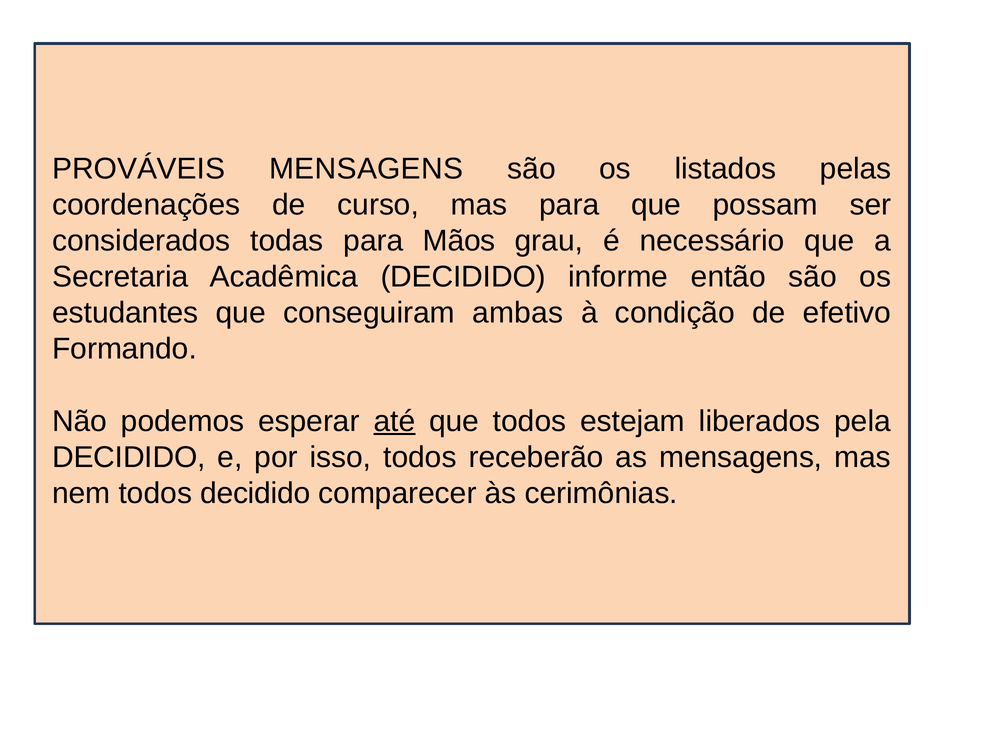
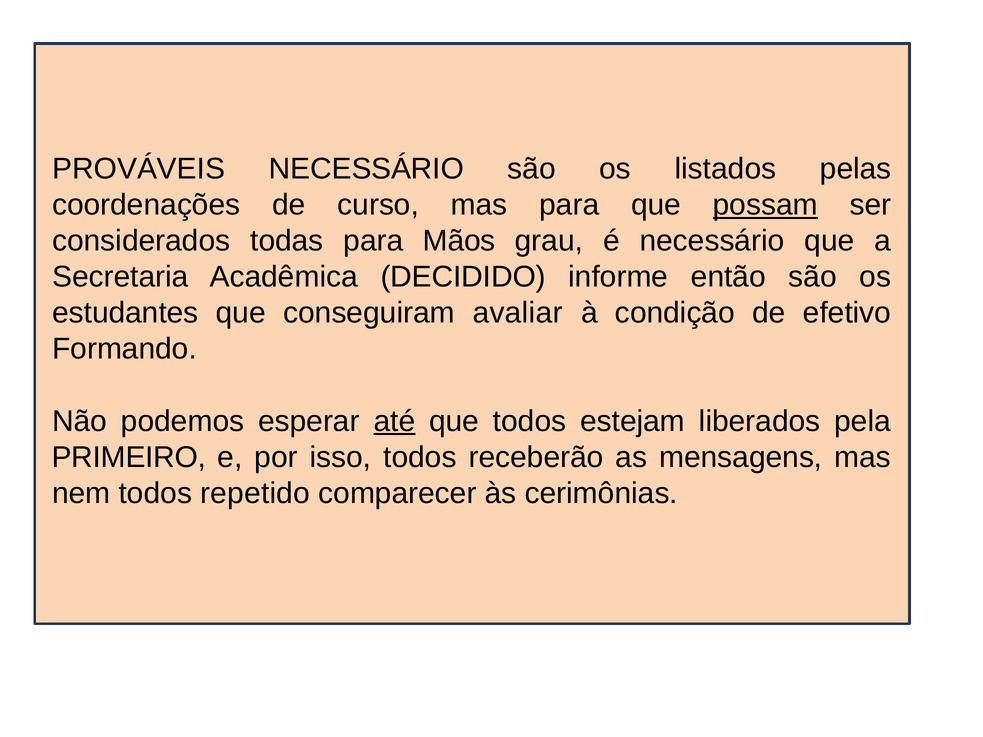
PROVÁVEIS MENSAGENS: MENSAGENS -> NECESSÁRIO
possam underline: none -> present
ambas: ambas -> avaliar
DECIDIDO at (129, 457): DECIDIDO -> PRIMEIRO
todos decidido: decidido -> repetido
